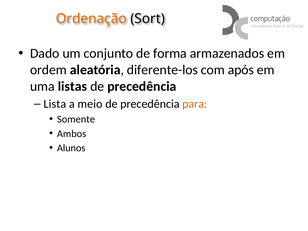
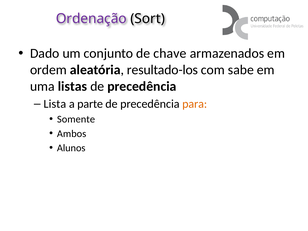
Ordenação colour: orange -> purple
forma: forma -> chave
diferente-los: diferente-los -> resultado-los
após: após -> sabe
meio: meio -> parte
